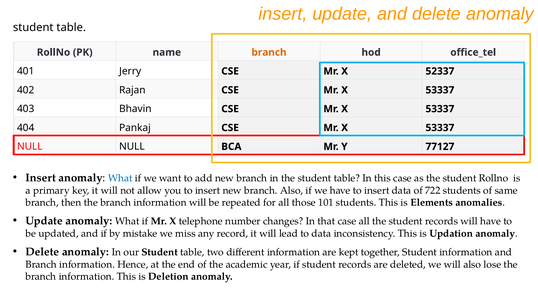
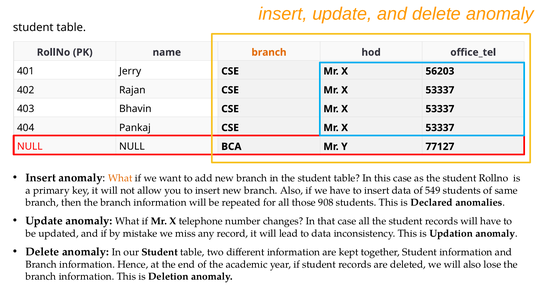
52337: 52337 -> 56203
What at (120, 178) colour: blue -> orange
722: 722 -> 549
101: 101 -> 908
Elements: Elements -> Declared
